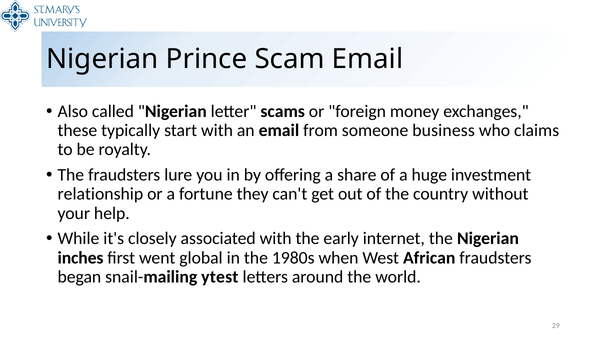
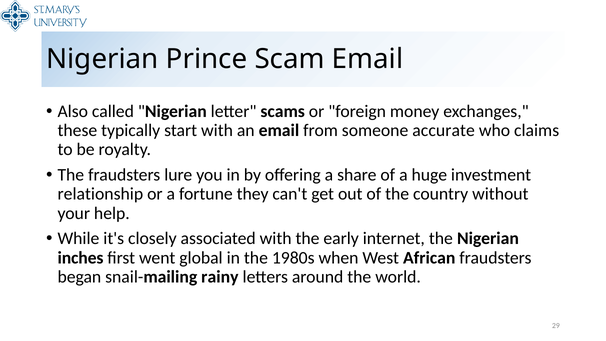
business: business -> accurate
ytest: ytest -> rainy
